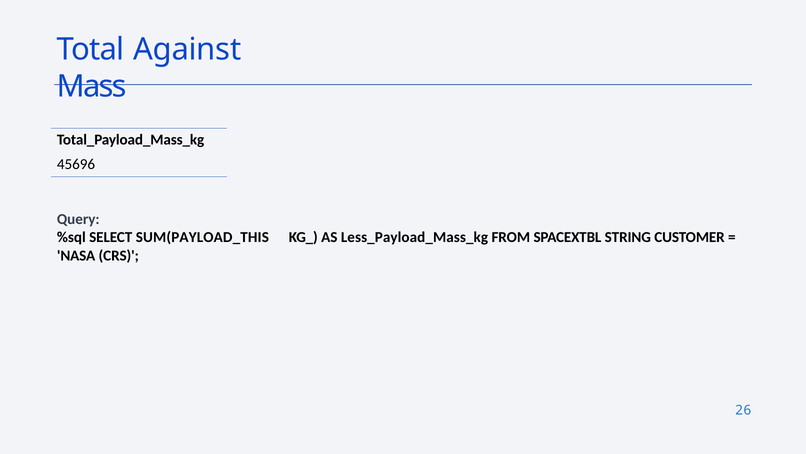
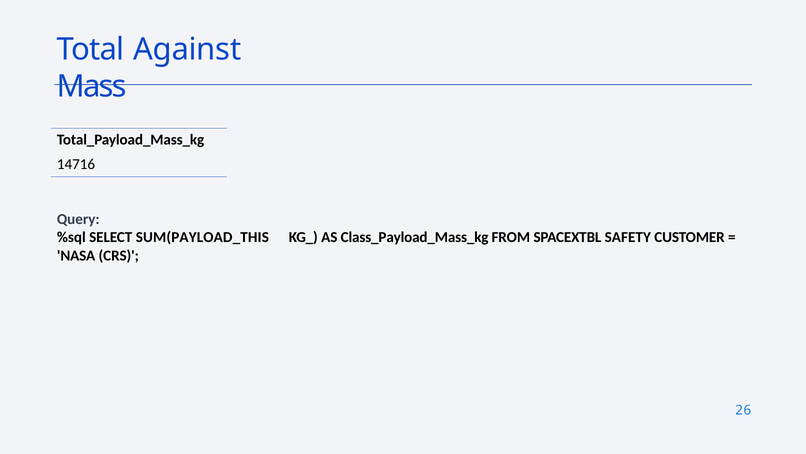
45696: 45696 -> 14716
Less_Payload_Mass_kg: Less_Payload_Mass_kg -> Class_Payload_Mass_kg
STRING: STRING -> SAFETY
